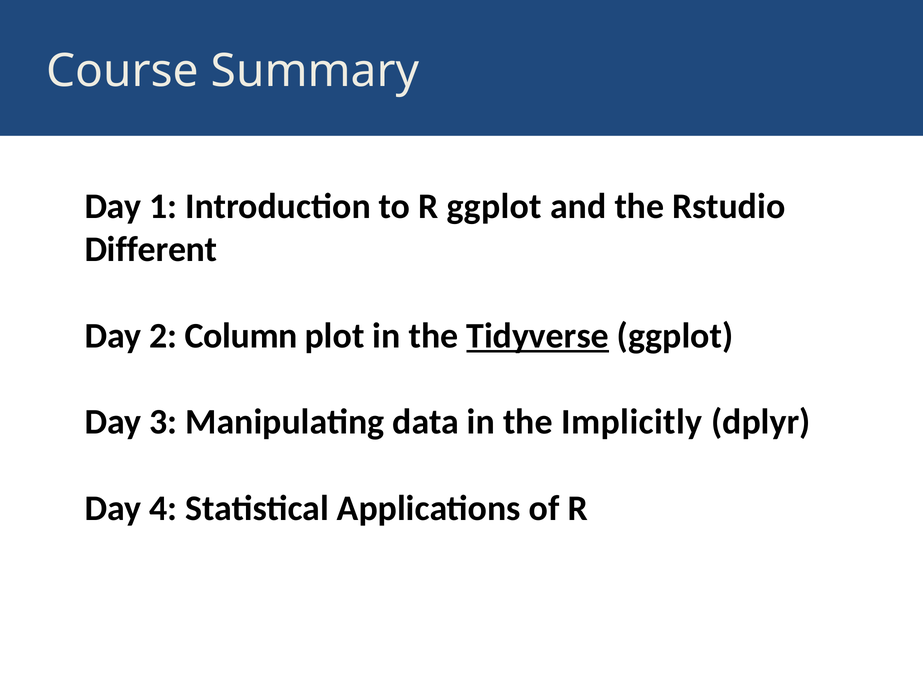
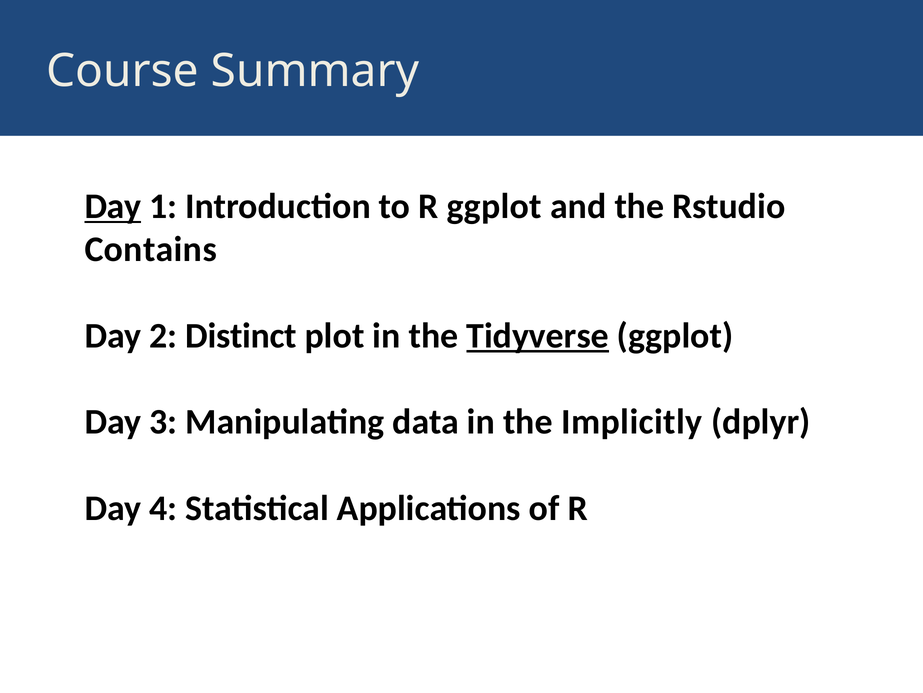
Day at (113, 206) underline: none -> present
Different: Different -> Contains
Column: Column -> Distinct
